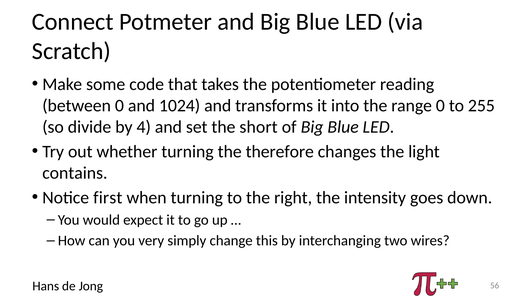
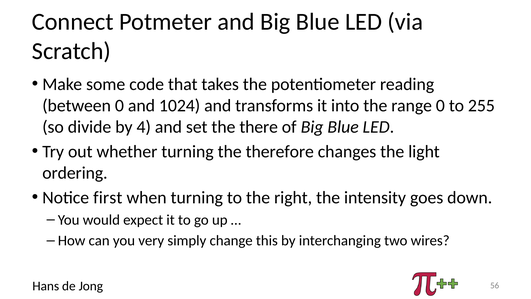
short: short -> there
contains: contains -> ordering
